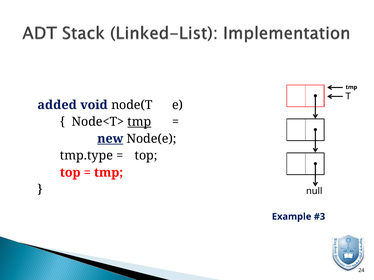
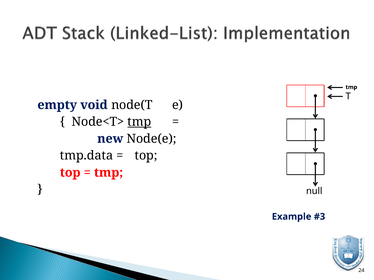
added: added -> empty
new underline: present -> none
tmp.type: tmp.type -> tmp.data
